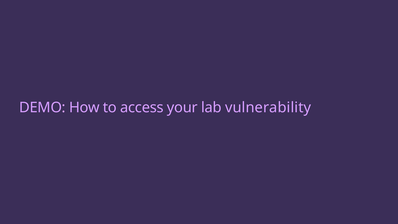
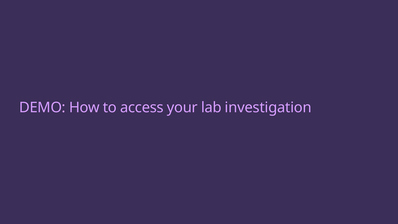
vulnerability: vulnerability -> investigation
